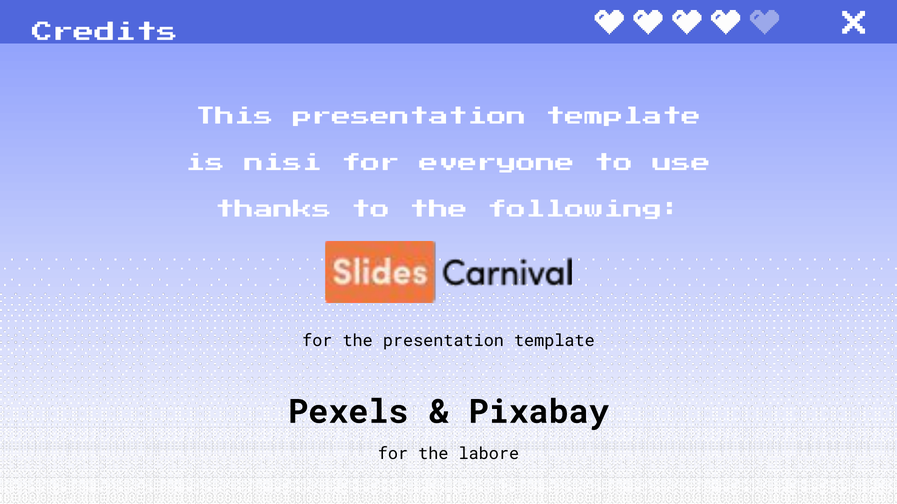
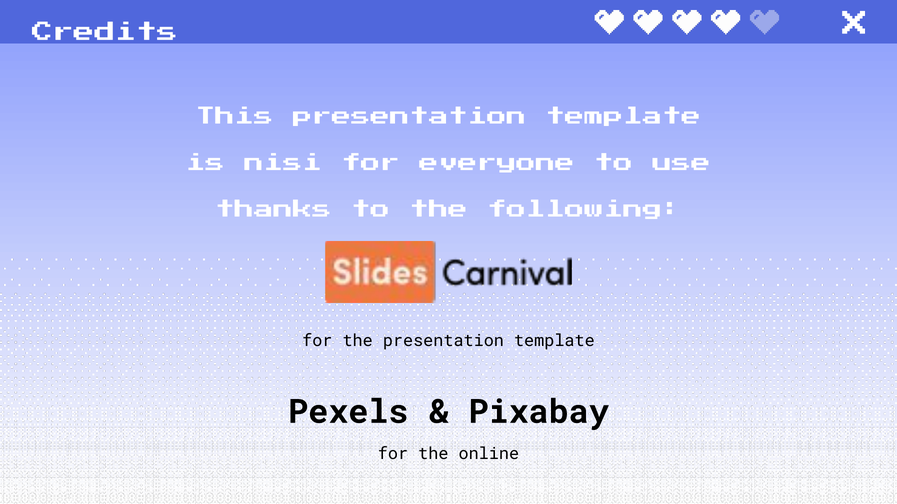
labore: labore -> online
